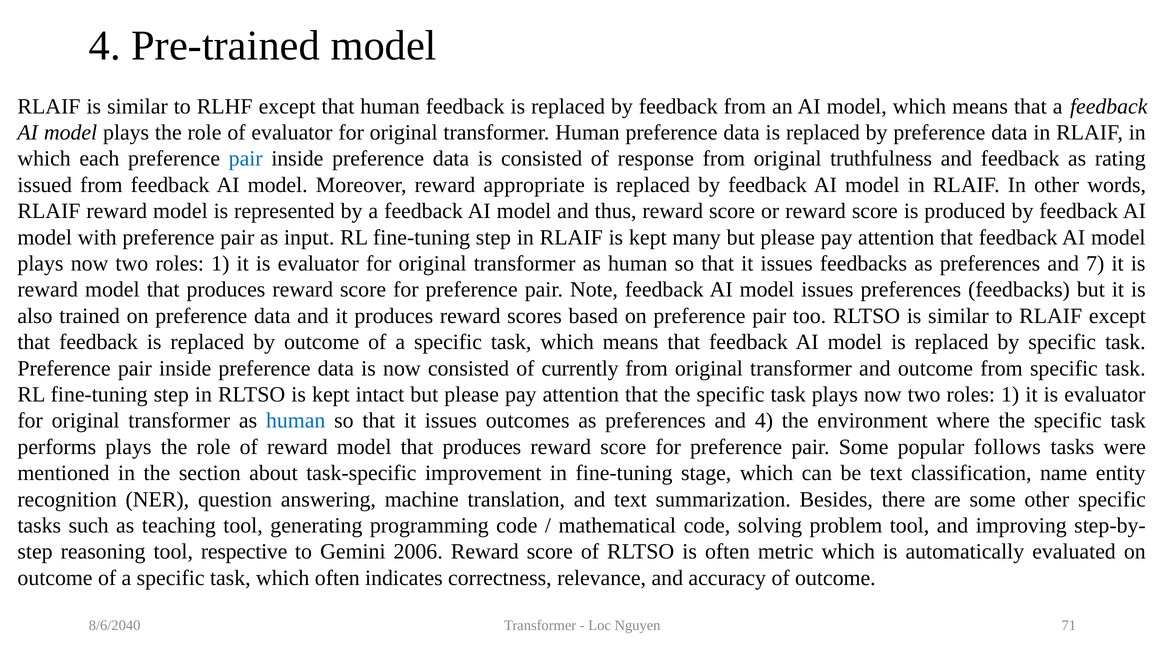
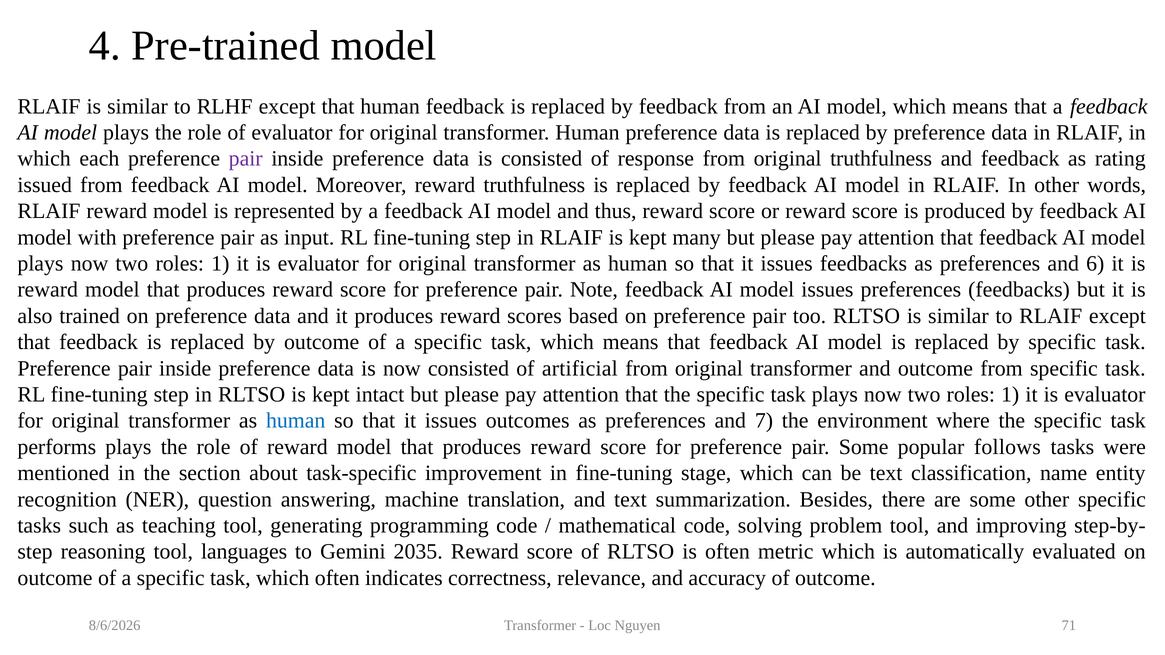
pair at (246, 159) colour: blue -> purple
reward appropriate: appropriate -> truthfulness
7: 7 -> 6
currently: currently -> artificial
and 4: 4 -> 7
respective: respective -> languages
2006: 2006 -> 2035
8/6/2040: 8/6/2040 -> 8/6/2026
